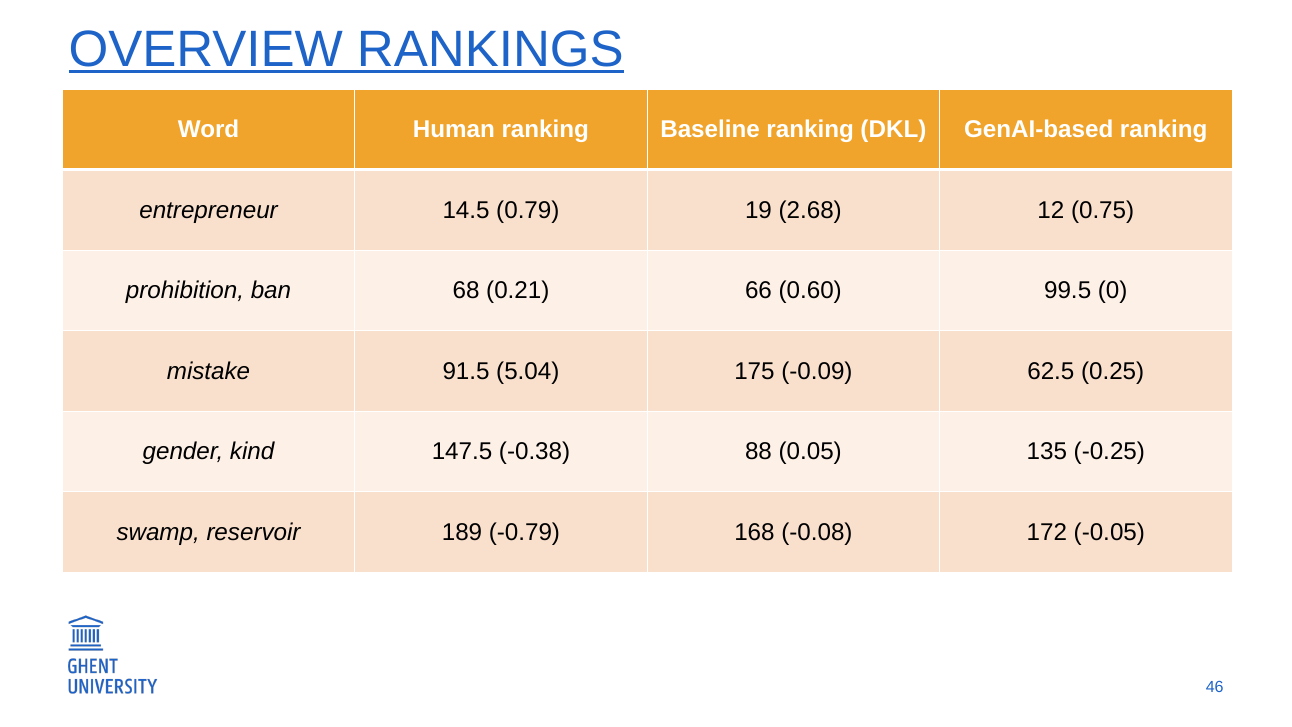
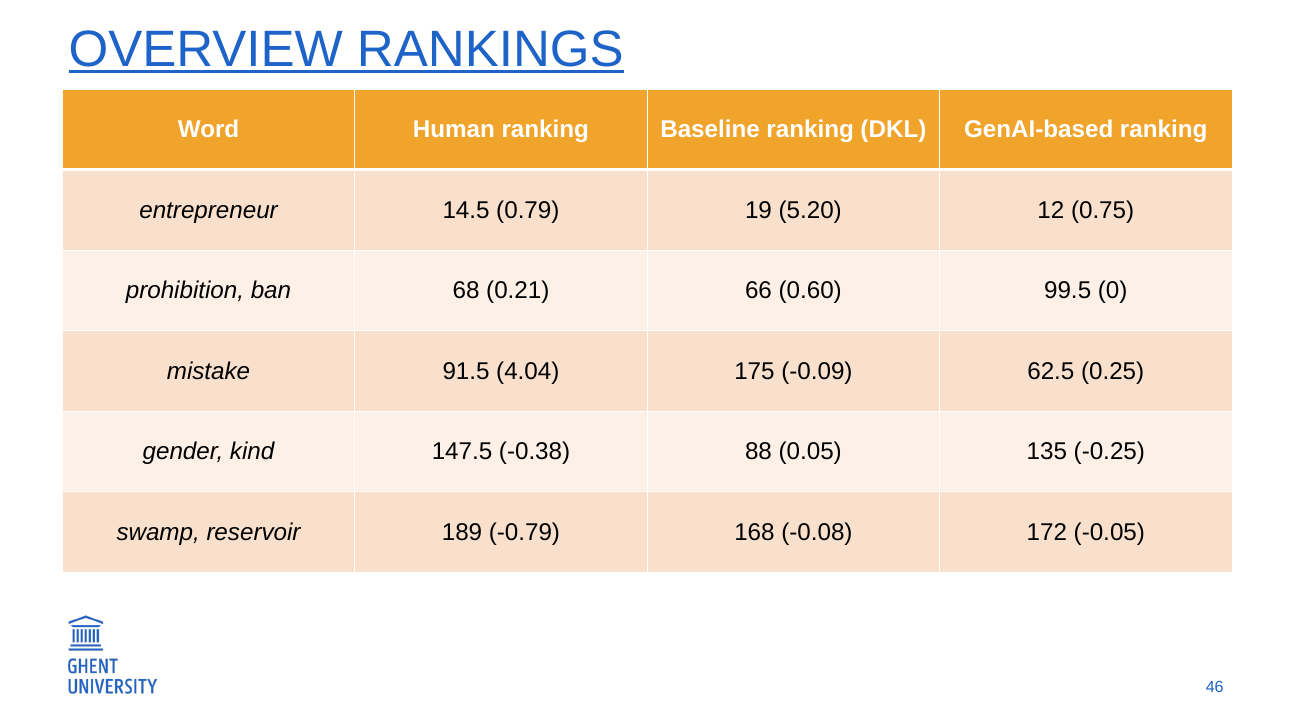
2.68: 2.68 -> 5.20
5.04: 5.04 -> 4.04
